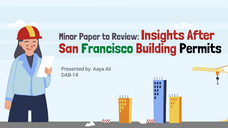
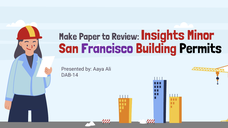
Minor: Minor -> Make
After: After -> Minor
Francisco colour: green -> purple
